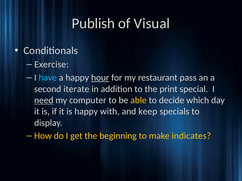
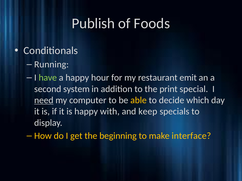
Visual: Visual -> Foods
Exercise: Exercise -> Running
have colour: light blue -> light green
hour underline: present -> none
pass: pass -> emit
iterate: iterate -> system
indicates: indicates -> interface
